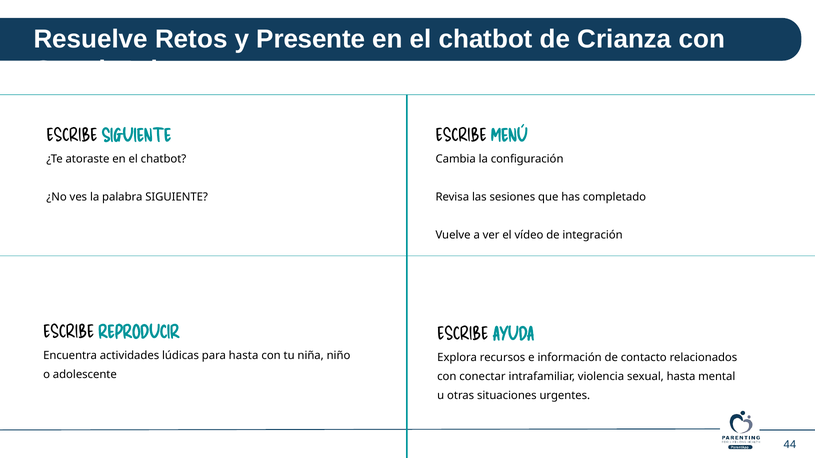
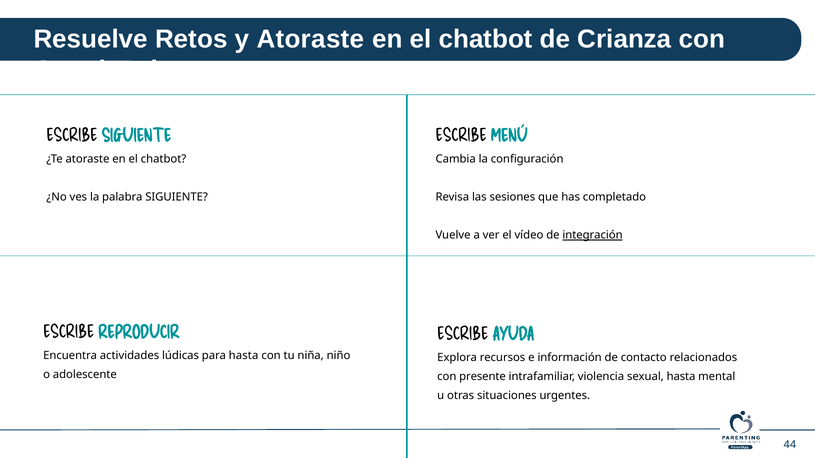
y Presente: Presente -> Atoraste
integración underline: none -> present
conectar: conectar -> presente
